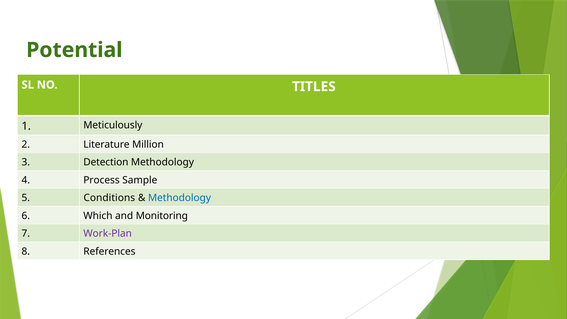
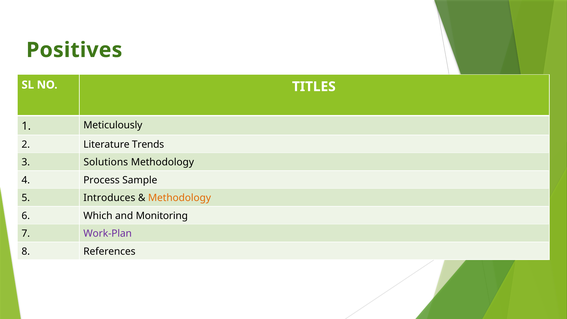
Potential: Potential -> Positives
Million: Million -> Trends
Detection: Detection -> Solutions
Conditions: Conditions -> Introduces
Methodology at (179, 198) colour: blue -> orange
